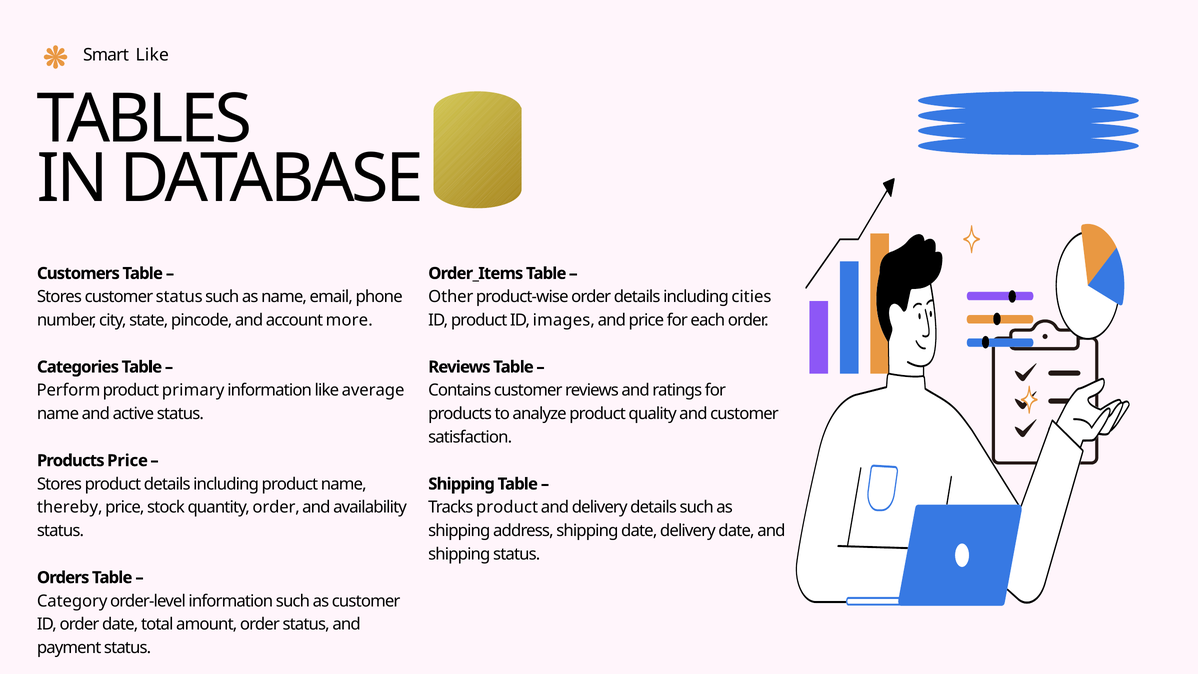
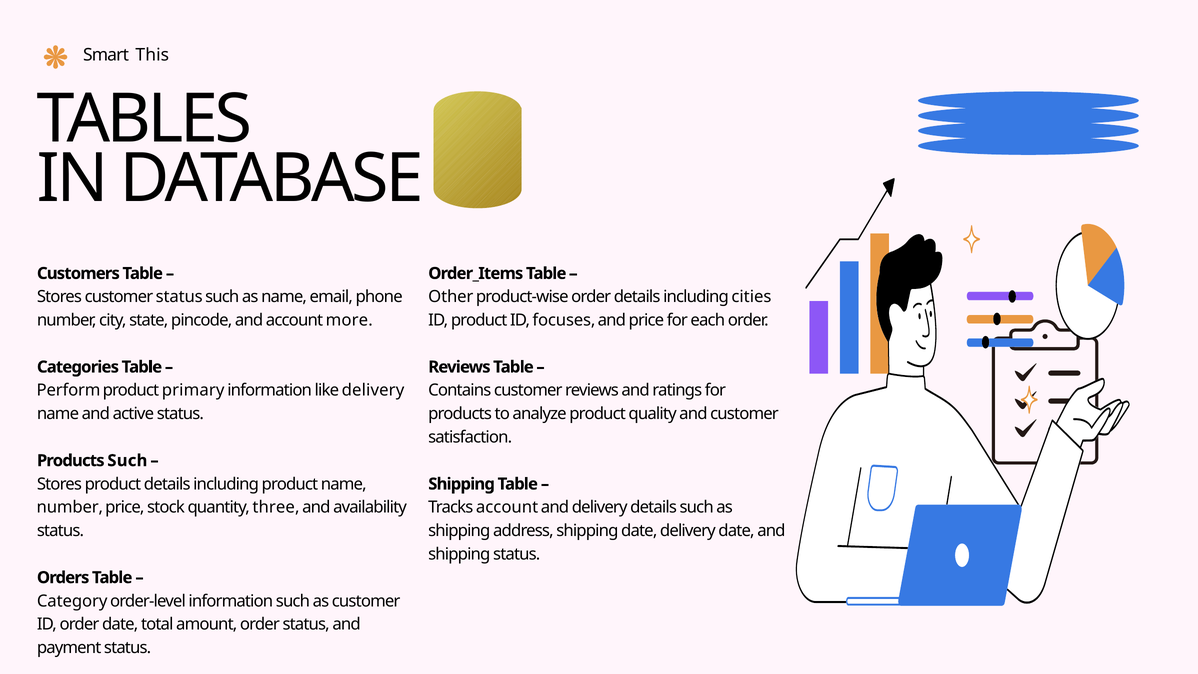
Smart Like: Like -> This
images: images -> focuses
like average: average -> delivery
Products Price: Price -> Such
thereby at (70, 507): thereby -> number
quantity order: order -> three
Tracks product: product -> account
